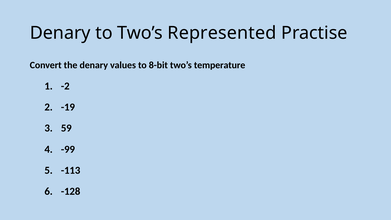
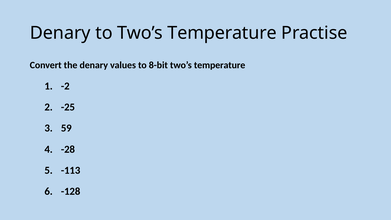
to Two’s Represented: Represented -> Temperature
-19: -19 -> -25
-99: -99 -> -28
